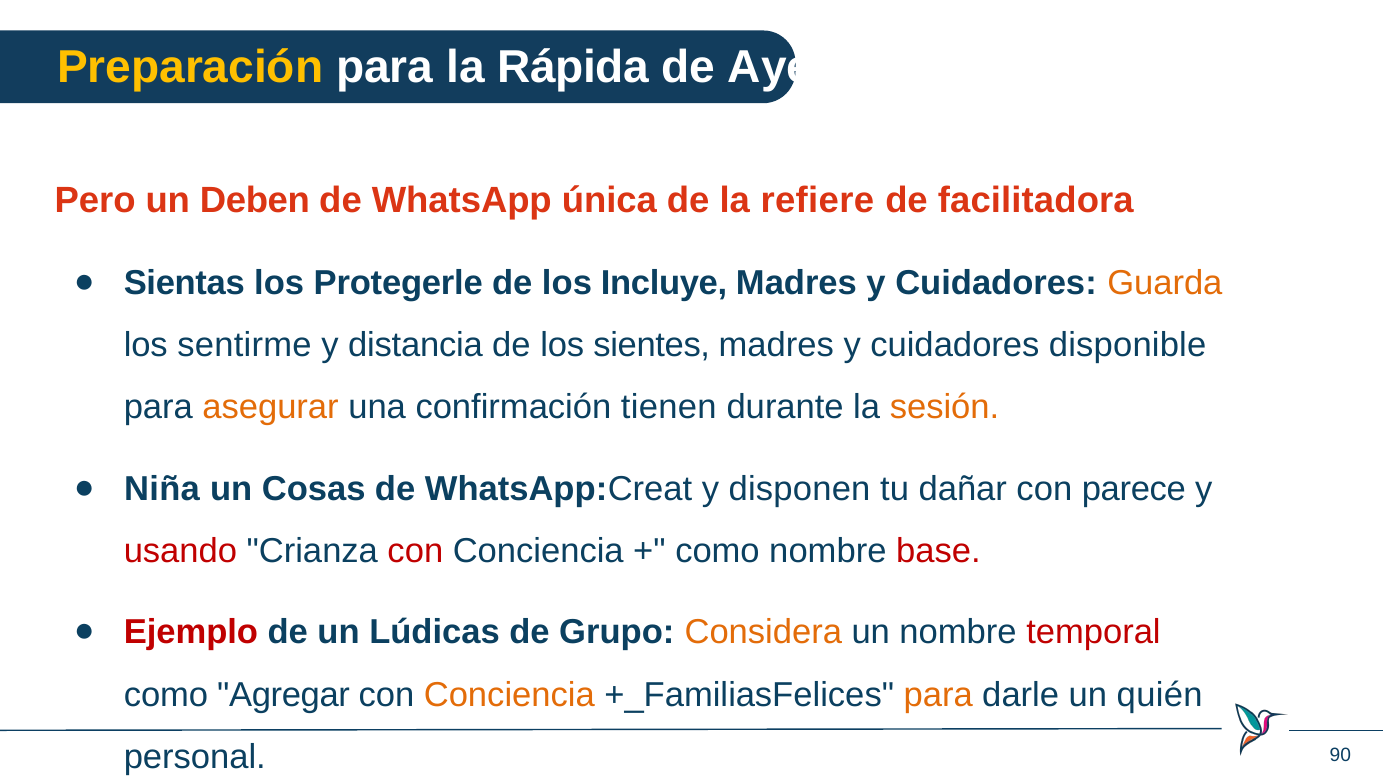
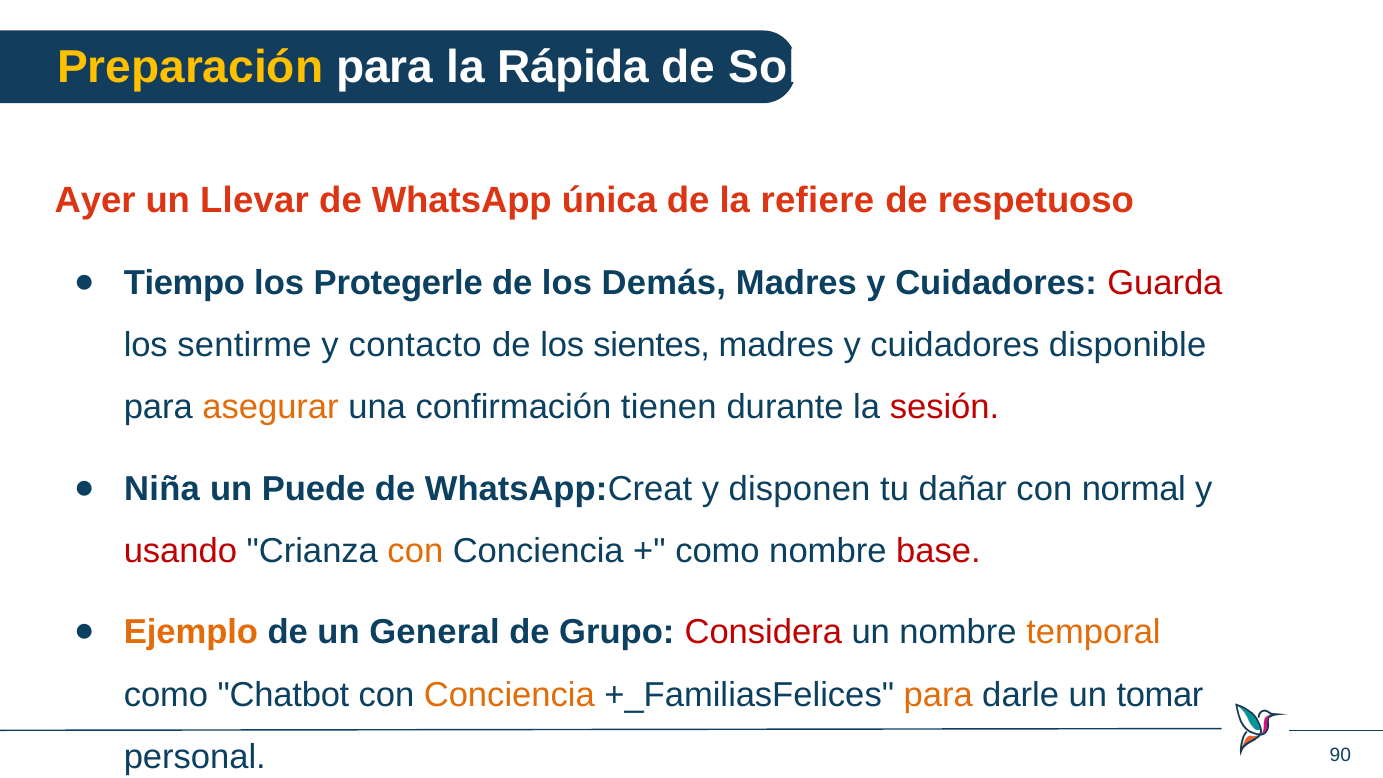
Ayer: Ayer -> Solo
Pero: Pero -> Ayer
Deben: Deben -> Llevar
facilitadora: facilitadora -> respetuoso
Sientas: Sientas -> Tiempo
Incluye: Incluye -> Demás
Guarda colour: orange -> red
distancia: distancia -> contacto
sesión colour: orange -> red
Cosas: Cosas -> Puede
parece: parece -> normal
con at (415, 551) colour: red -> orange
Ejemplo colour: red -> orange
Lúdicas: Lúdicas -> General
Considera colour: orange -> red
temporal colour: red -> orange
Agregar: Agregar -> Chatbot
quién: quién -> tomar
